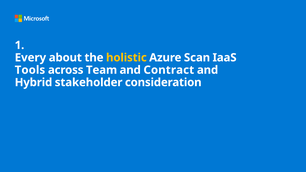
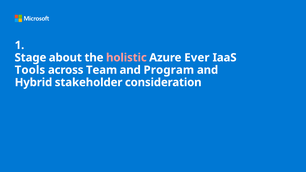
Every: Every -> Stage
holistic colour: yellow -> pink
Scan: Scan -> Ever
Contract: Contract -> Program
